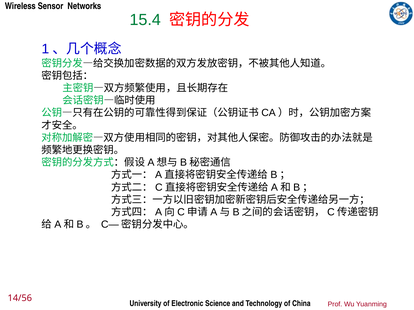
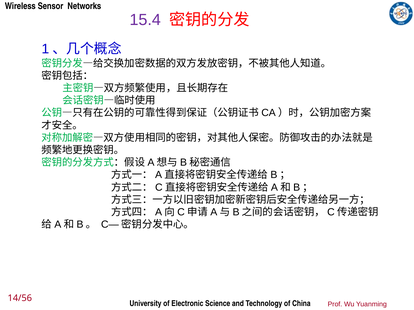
15.4 colour: green -> purple
